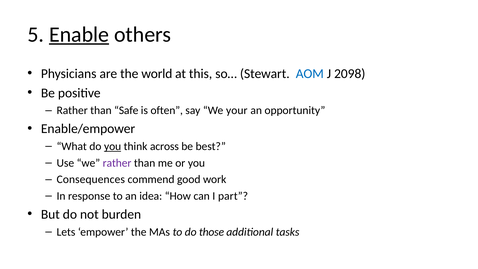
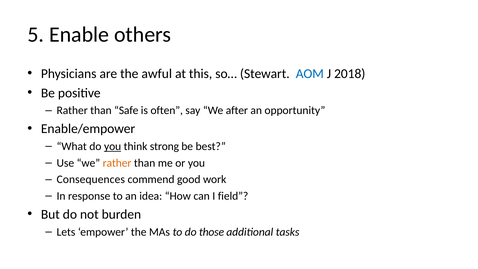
Enable underline: present -> none
world: world -> awful
2098: 2098 -> 2018
your: your -> after
across: across -> strong
rather at (117, 163) colour: purple -> orange
part: part -> field
